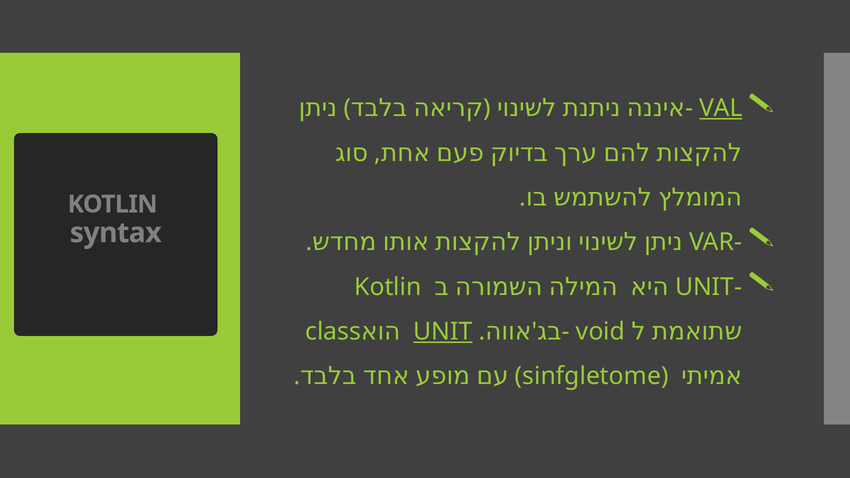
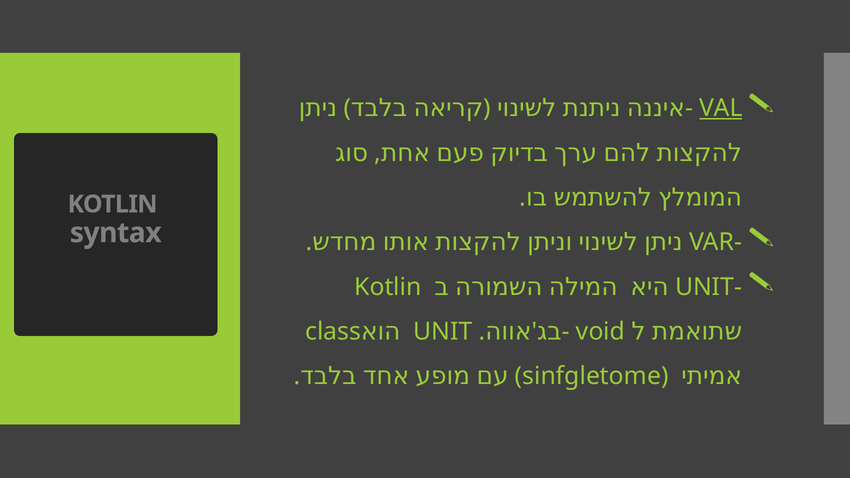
UNIT at (443, 332) underline: present -> none
